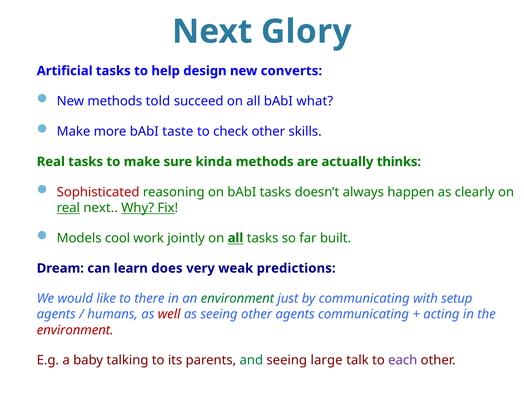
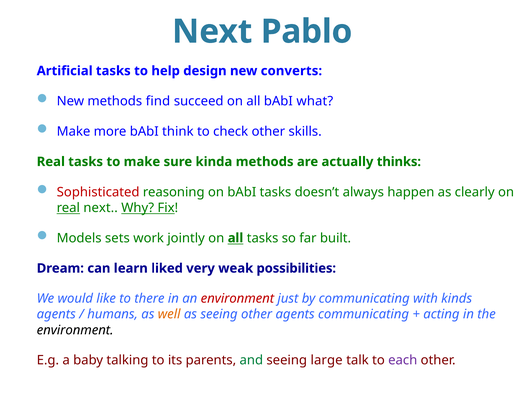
Glory: Glory -> Pablo
told: told -> find
taste: taste -> think
cool: cool -> sets
does: does -> liked
predictions: predictions -> possibilities
environment at (237, 299) colour: green -> red
setup: setup -> kinds
well colour: red -> orange
environment at (75, 330) colour: red -> black
